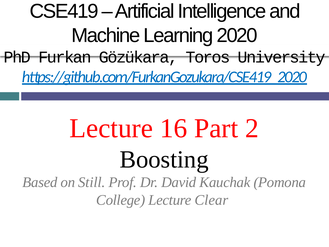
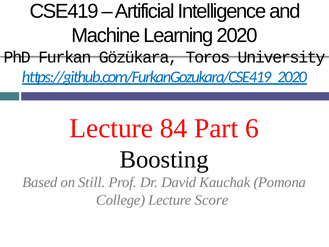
16: 16 -> 84
2: 2 -> 6
Clear: Clear -> Score
